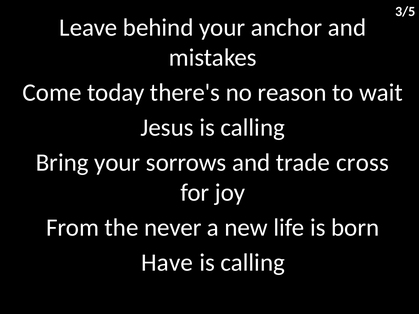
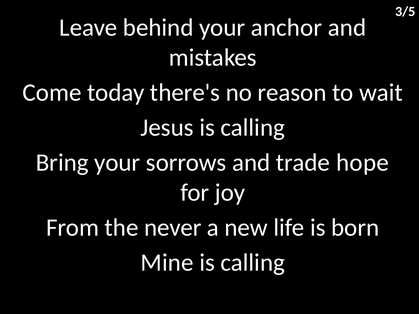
cross: cross -> hope
Have: Have -> Mine
